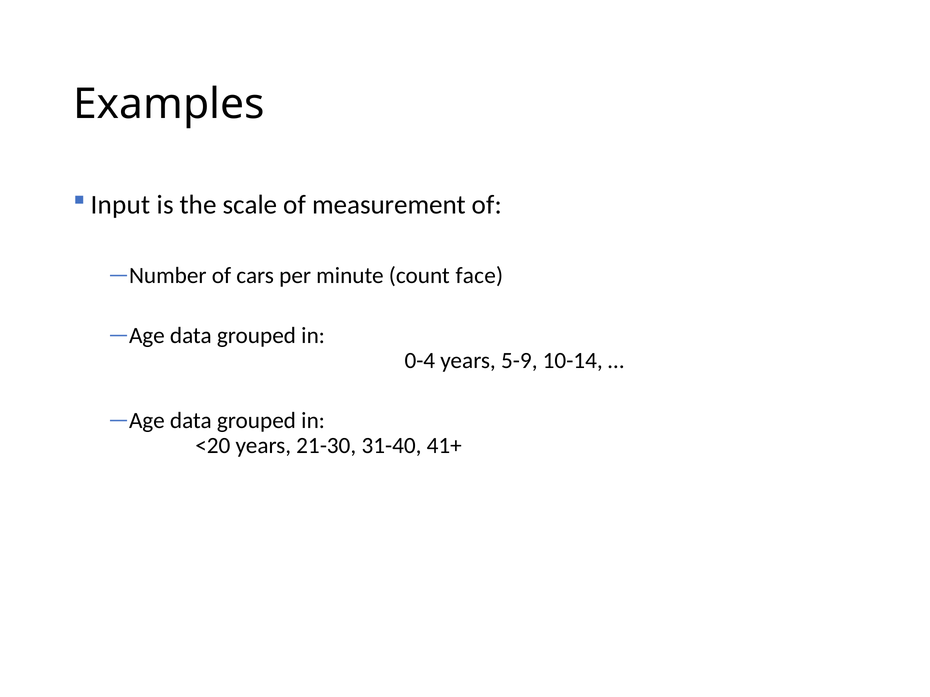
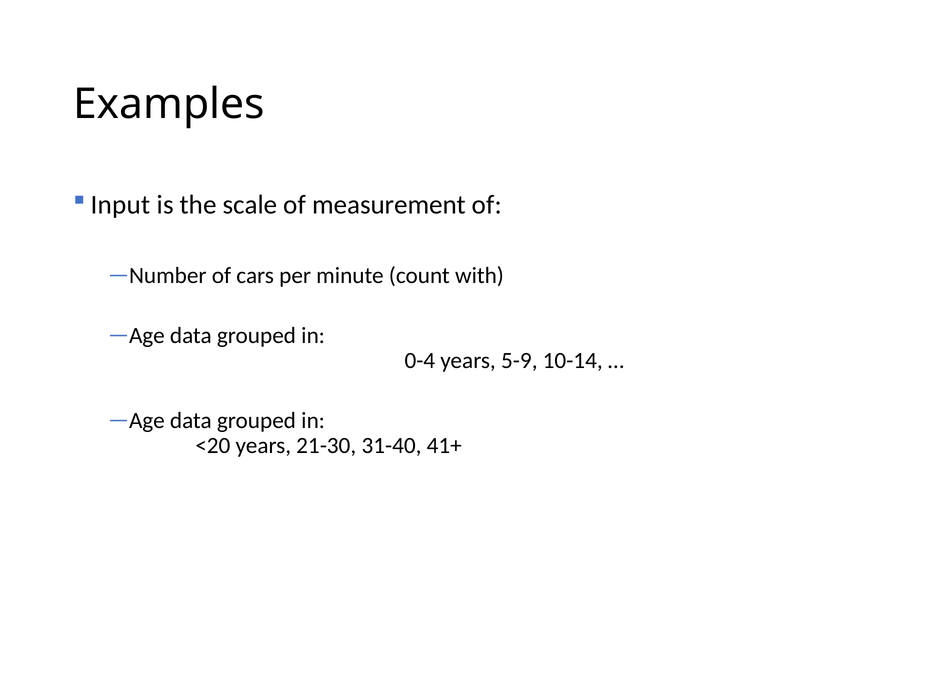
face: face -> with
